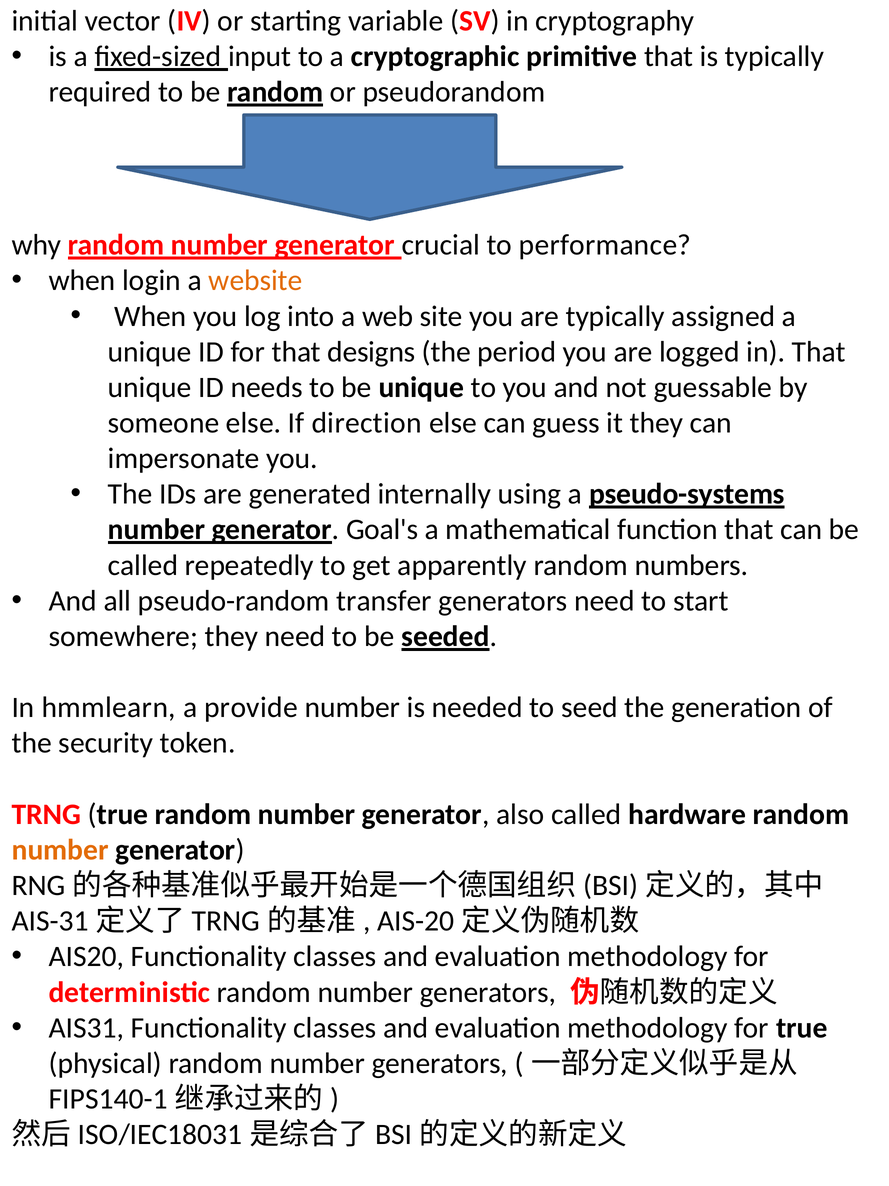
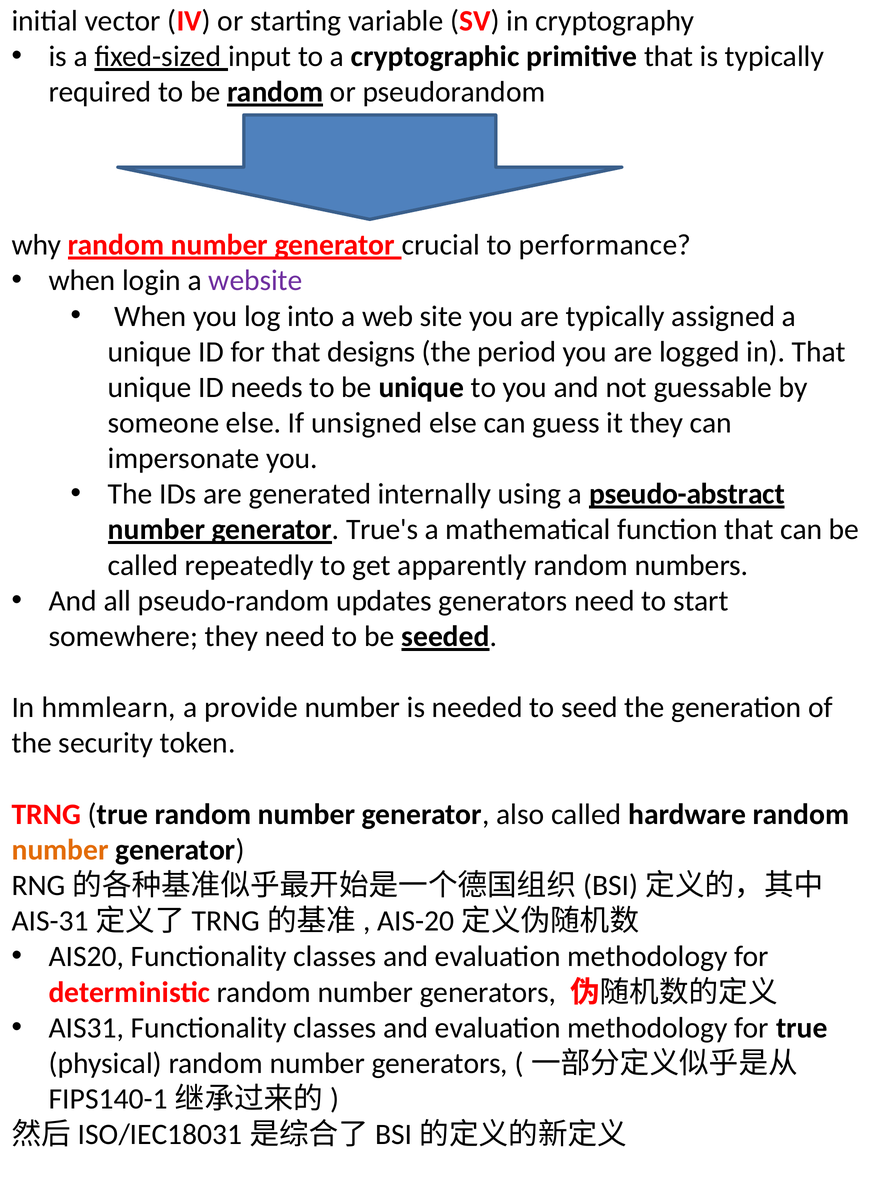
website colour: orange -> purple
direction: direction -> unsigned
pseudo-systems: pseudo-systems -> pseudo-abstract
Goal's: Goal's -> True's
transfer: transfer -> updates
